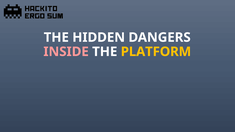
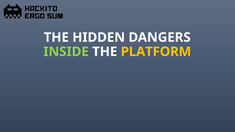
INSIDE colour: pink -> light green
